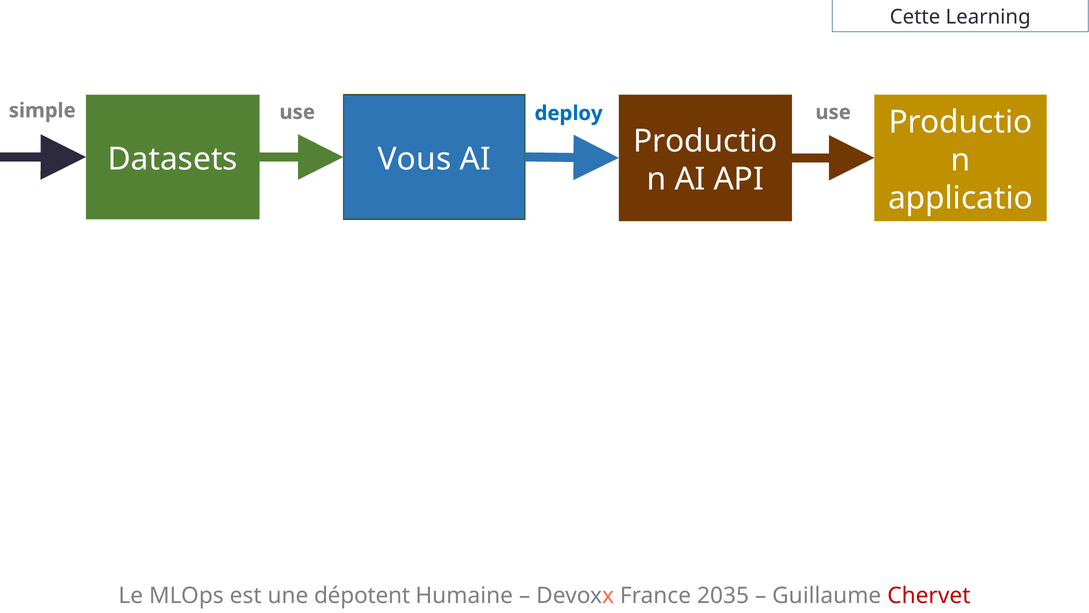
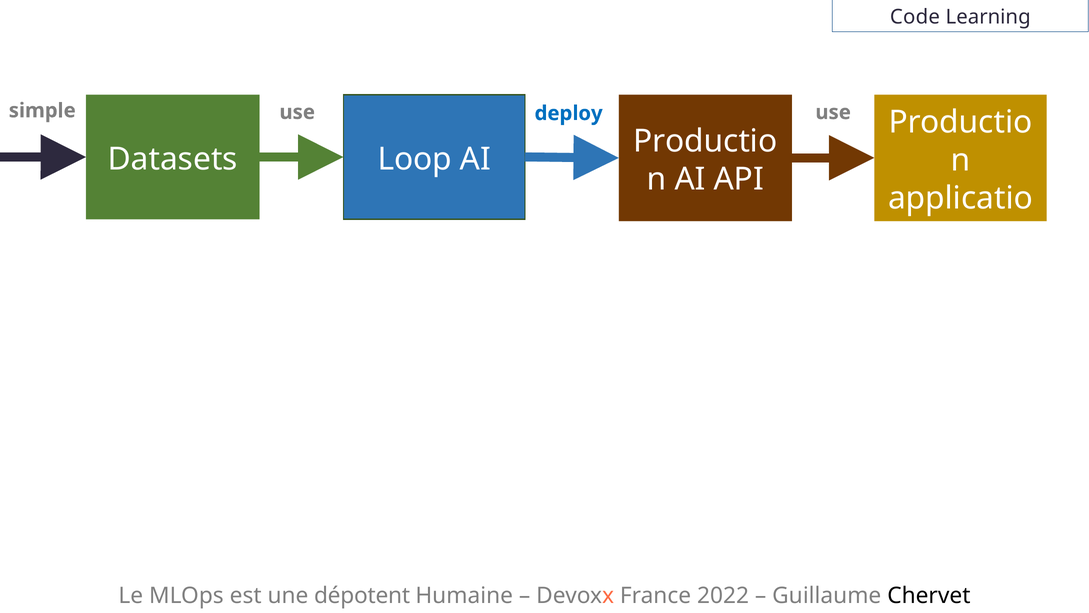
Cette: Cette -> Code
Vous: Vous -> Loop
2035: 2035 -> 2022
Chervet colour: red -> black
